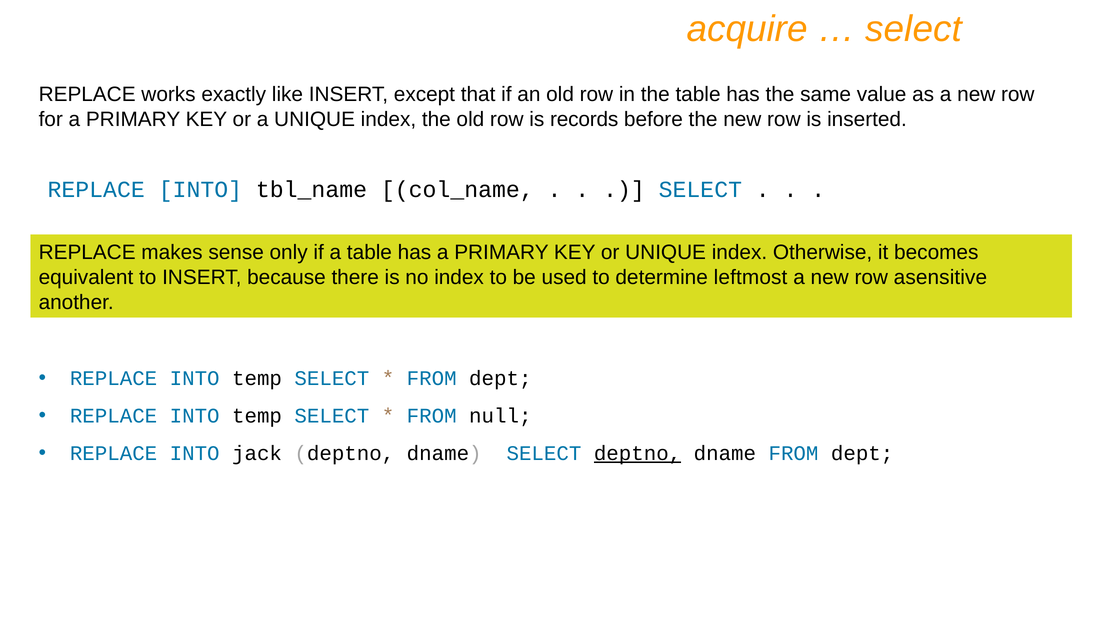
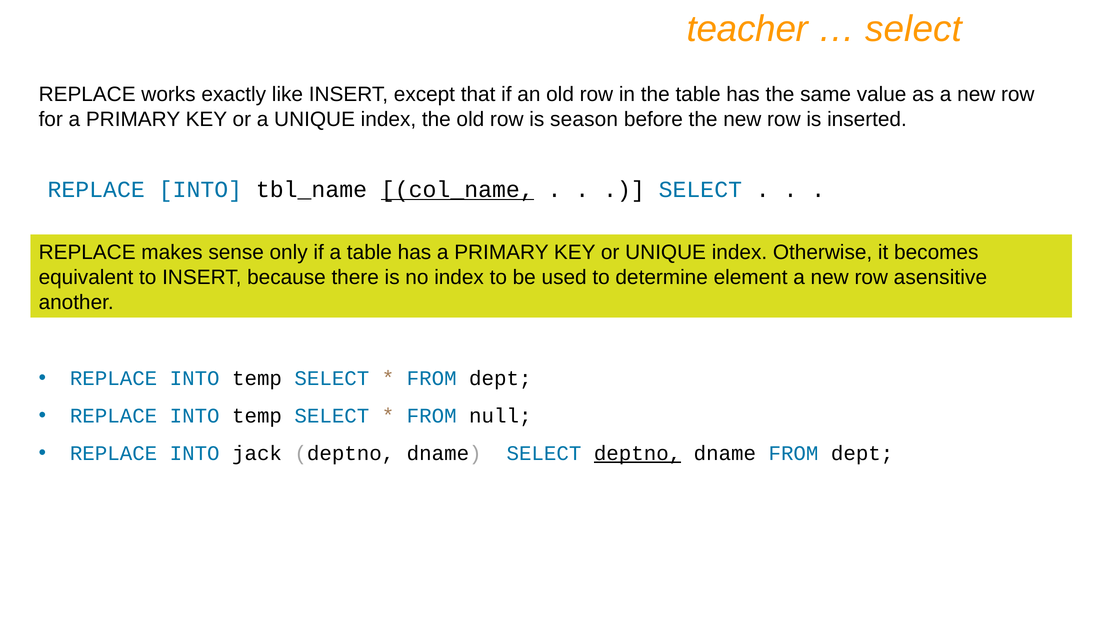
acquire: acquire -> teacher
records: records -> season
col_name underline: none -> present
leftmost: leftmost -> element
